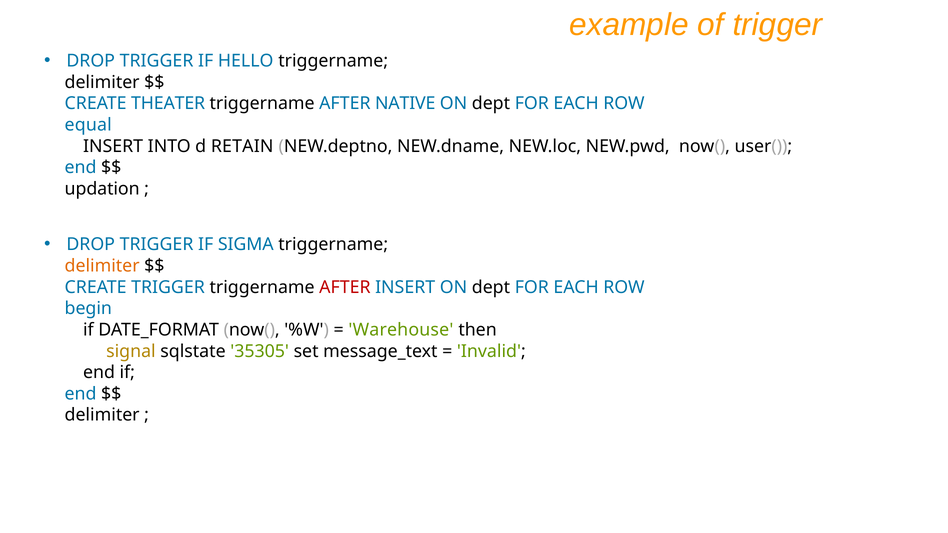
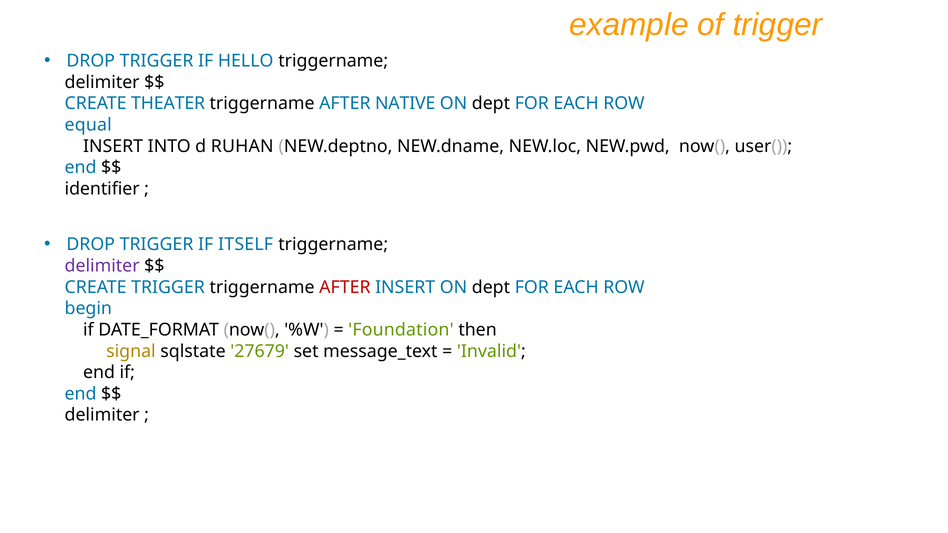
RETAIN: RETAIN -> RUHAN
updation: updation -> identifier
SIGMA: SIGMA -> ITSELF
delimiter at (102, 266) colour: orange -> purple
Warehouse: Warehouse -> Foundation
35305: 35305 -> 27679
